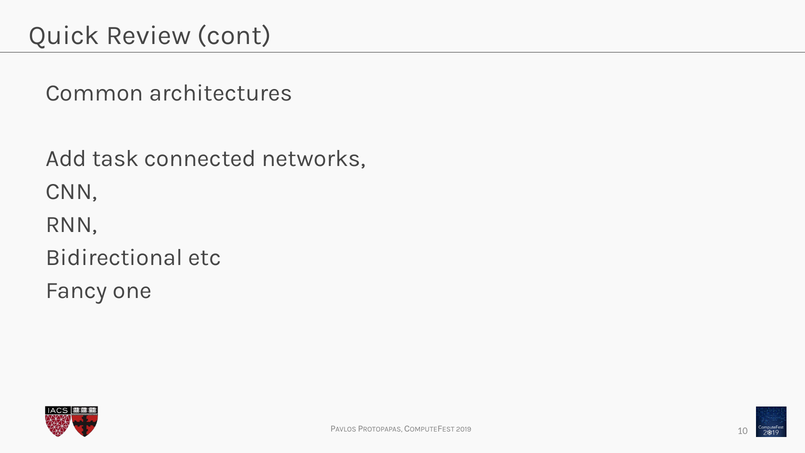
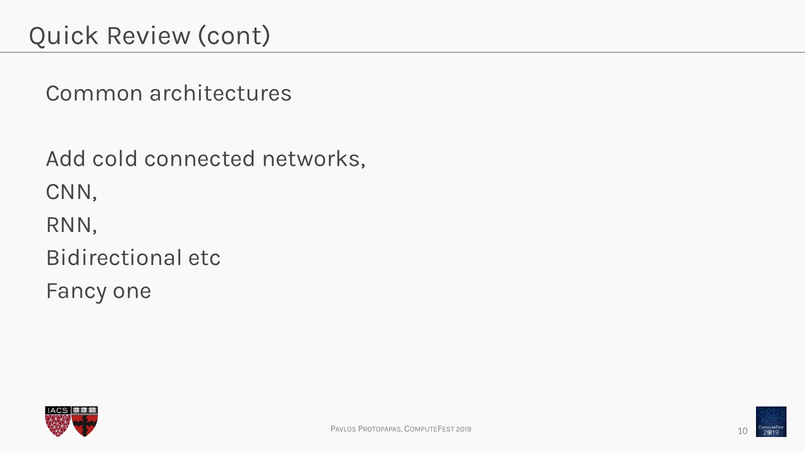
task: task -> cold
